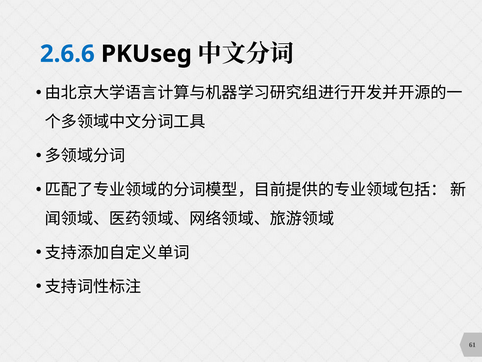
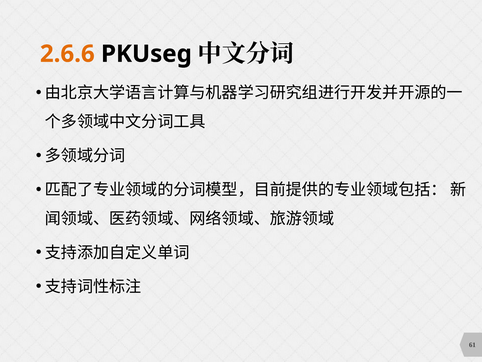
2.6.6 colour: blue -> orange
